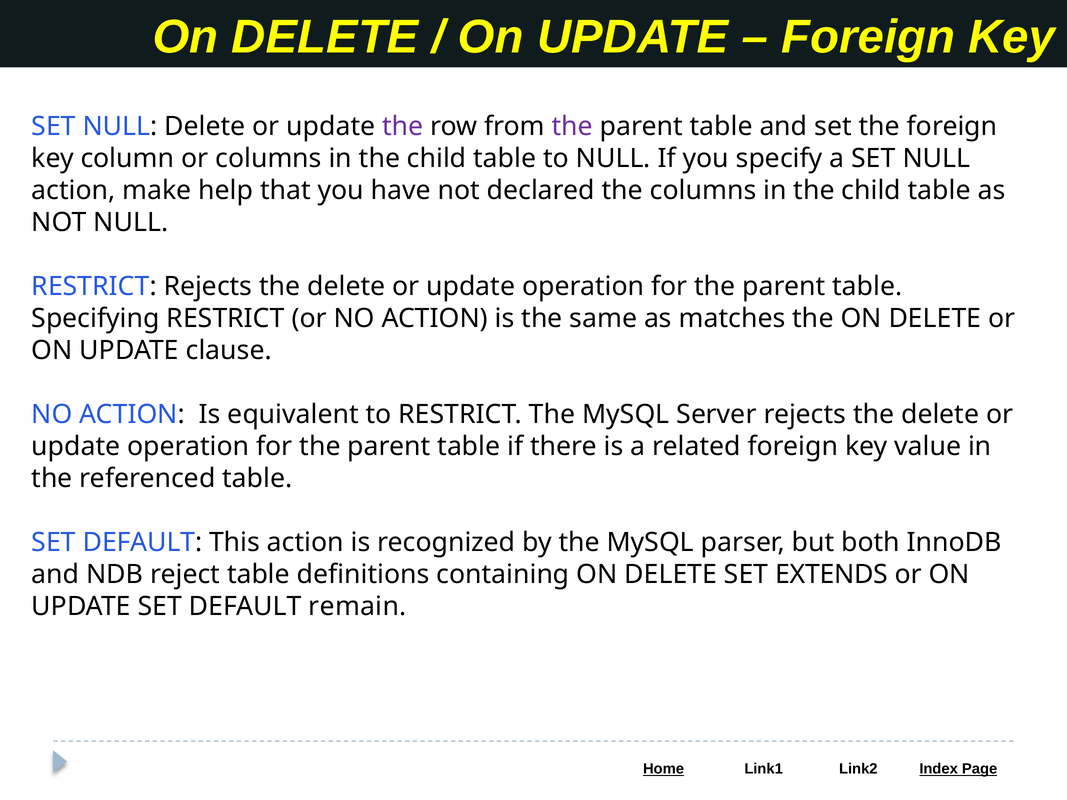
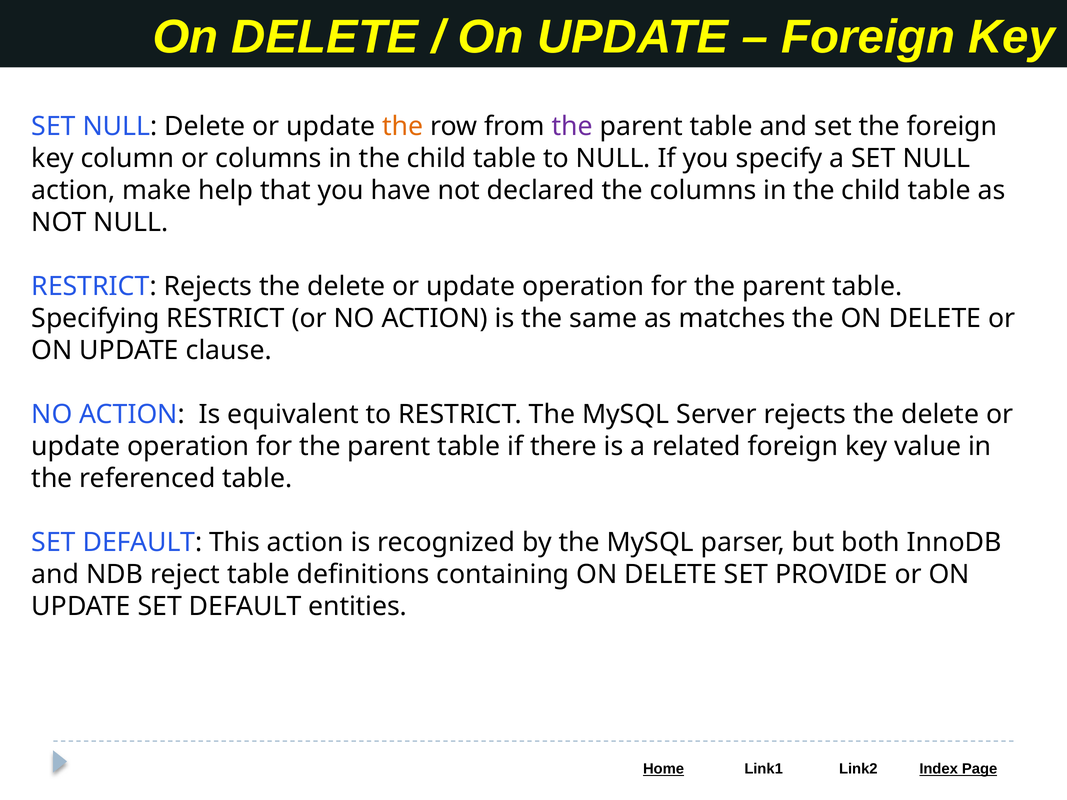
the at (403, 127) colour: purple -> orange
EXTENDS: EXTENDS -> PROVIDE
remain: remain -> entities
